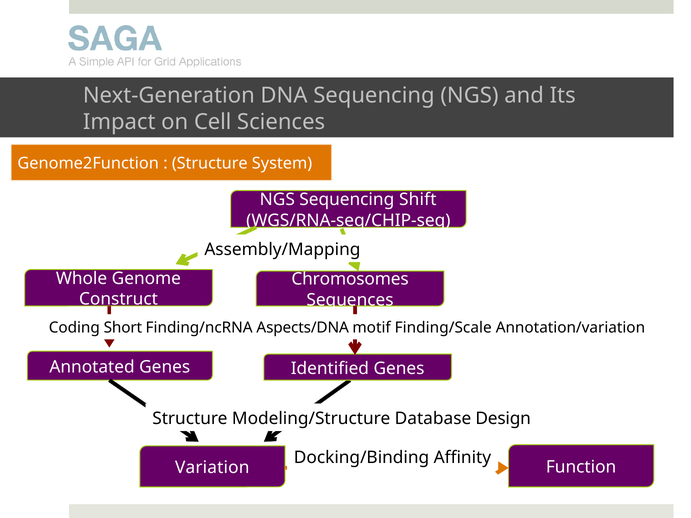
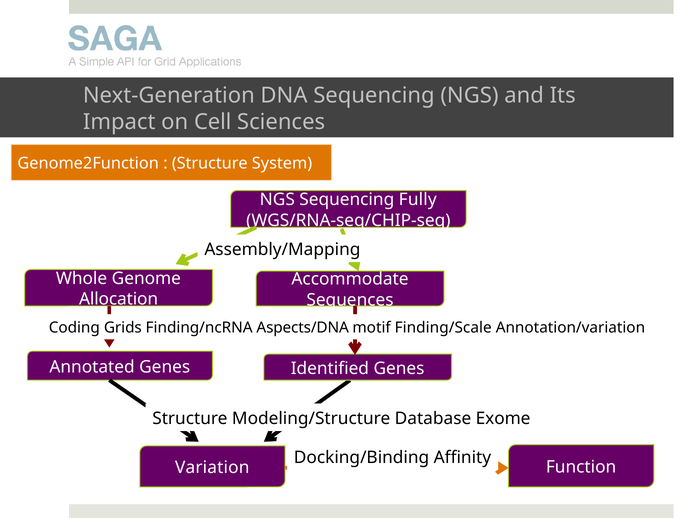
Shift: Shift -> Fully
Chromosomes: Chromosomes -> Accommodate
Construct: Construct -> Allocation
Short: Short -> Grids
Design: Design -> Exome
